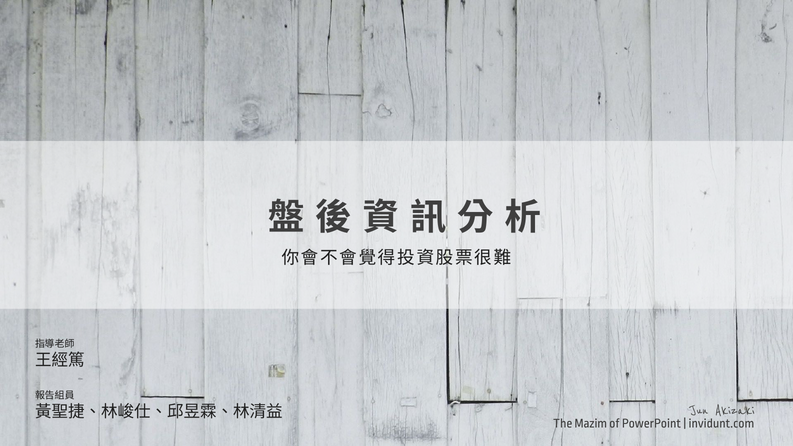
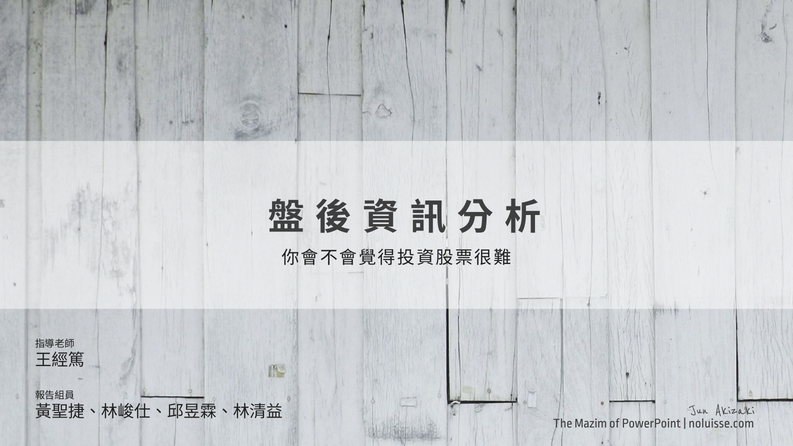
invidunt.com: invidunt.com -> noluisse.com
